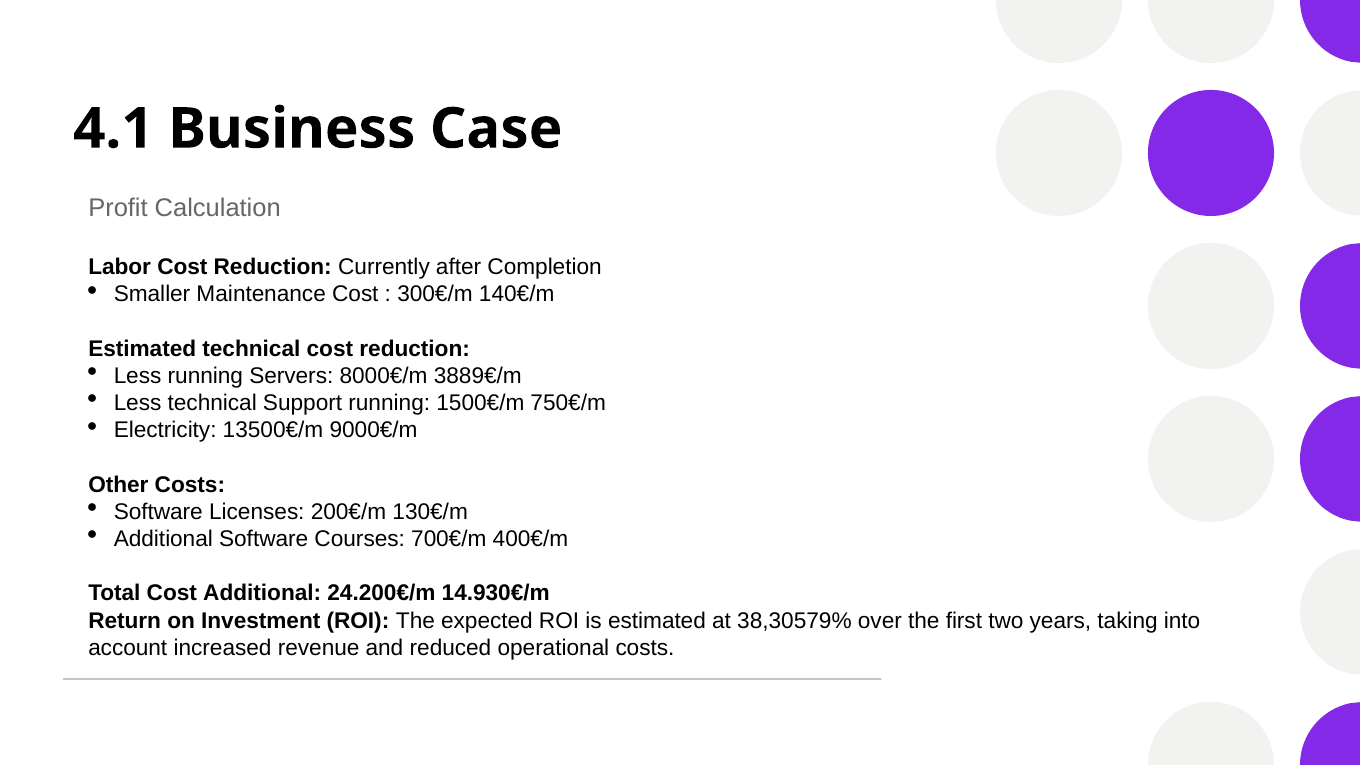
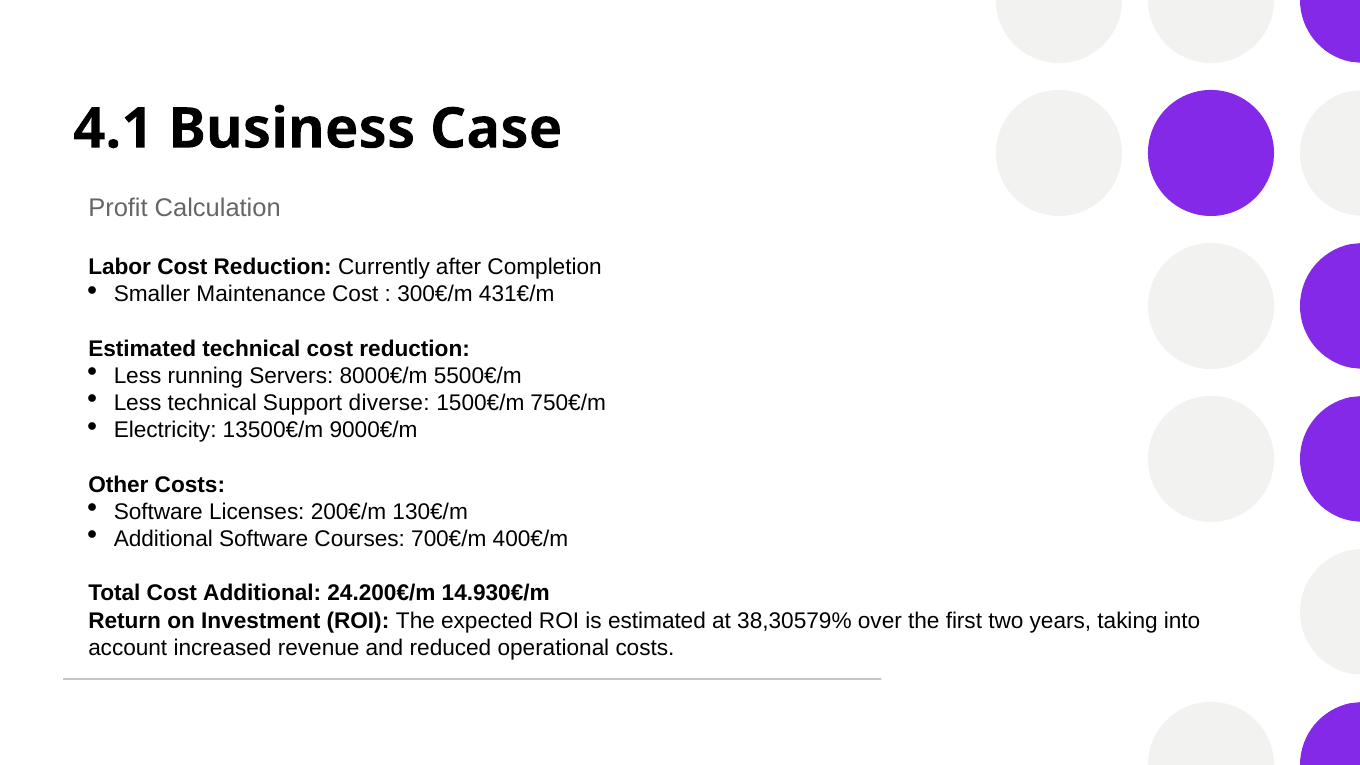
140€/m: 140€/m -> 431€/m
3889€/m: 3889€/m -> 5500€/m
Support running: running -> diverse
